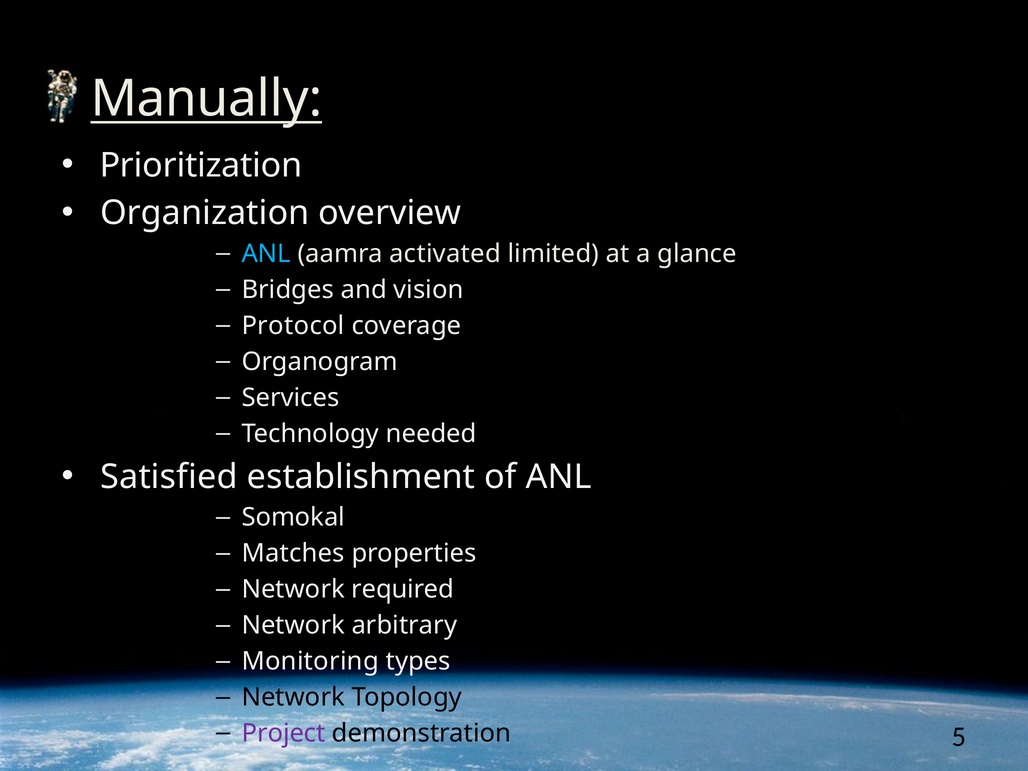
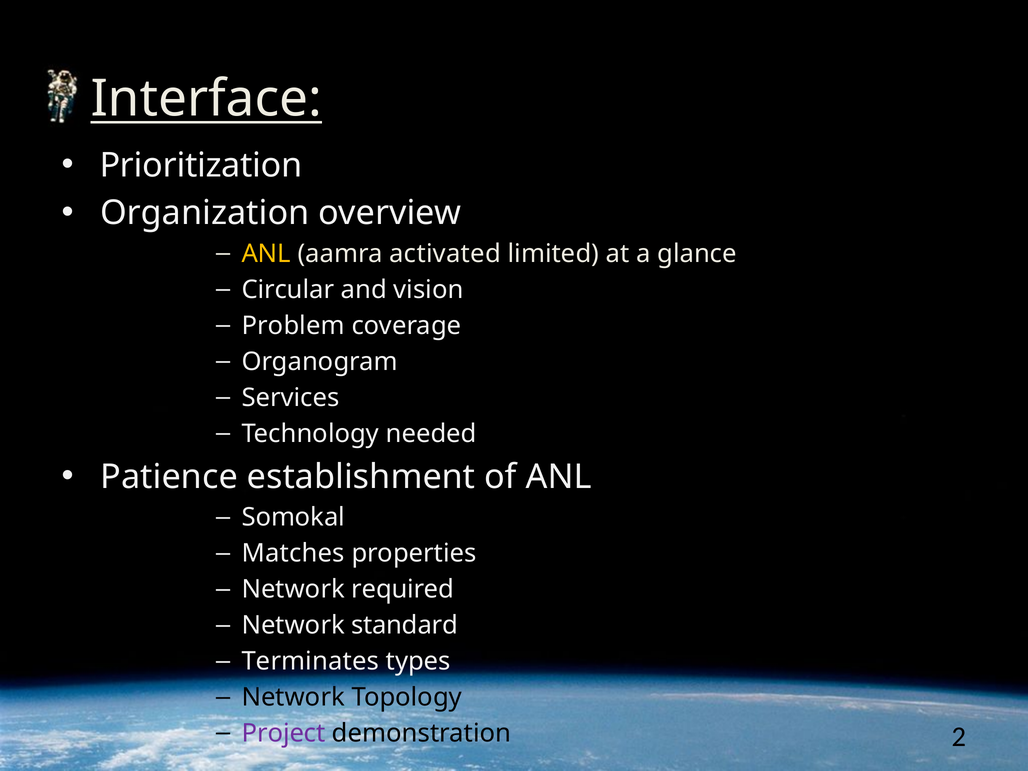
Manually: Manually -> Interface
ANL at (266, 254) colour: light blue -> yellow
Bridges: Bridges -> Circular
Protocol: Protocol -> Problem
Satisfied: Satisfied -> Patience
arbitrary: arbitrary -> standard
Monitoring: Monitoring -> Terminates
5: 5 -> 2
